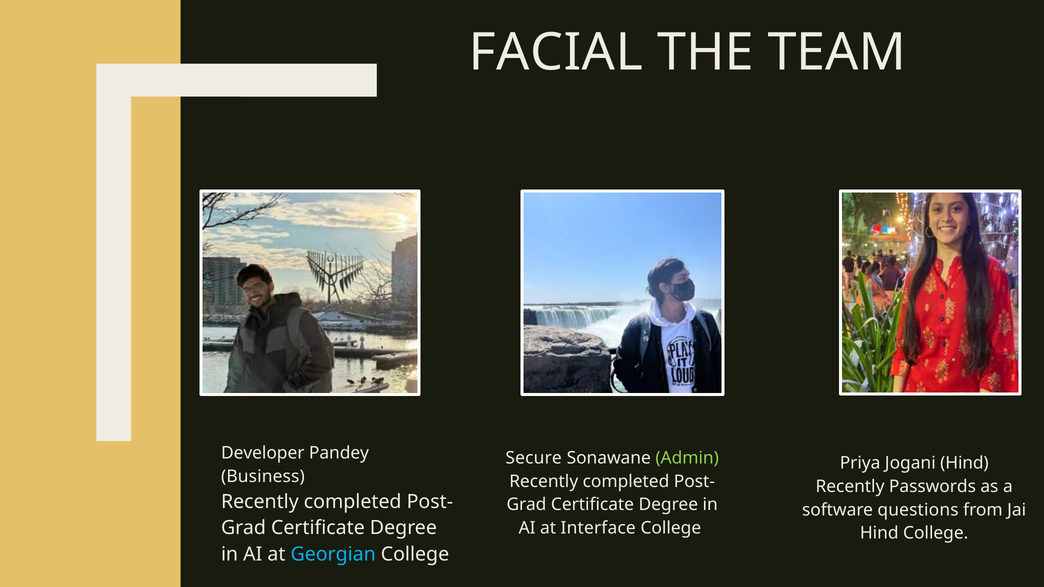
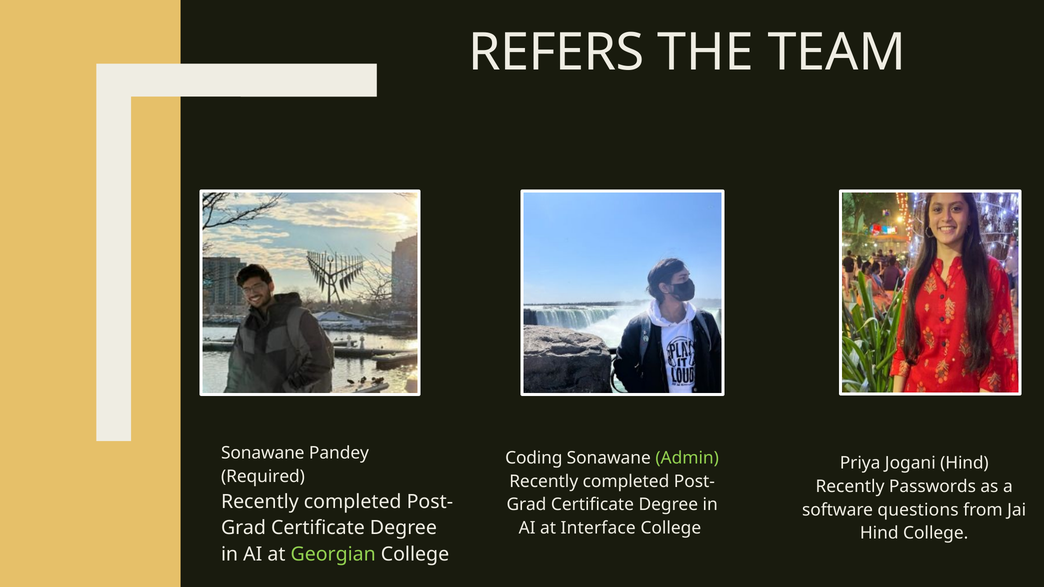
FACIAL: FACIAL -> REFERS
Developer at (263, 453): Developer -> Sonawane
Secure: Secure -> Coding
Business: Business -> Required
Georgian colour: light blue -> light green
